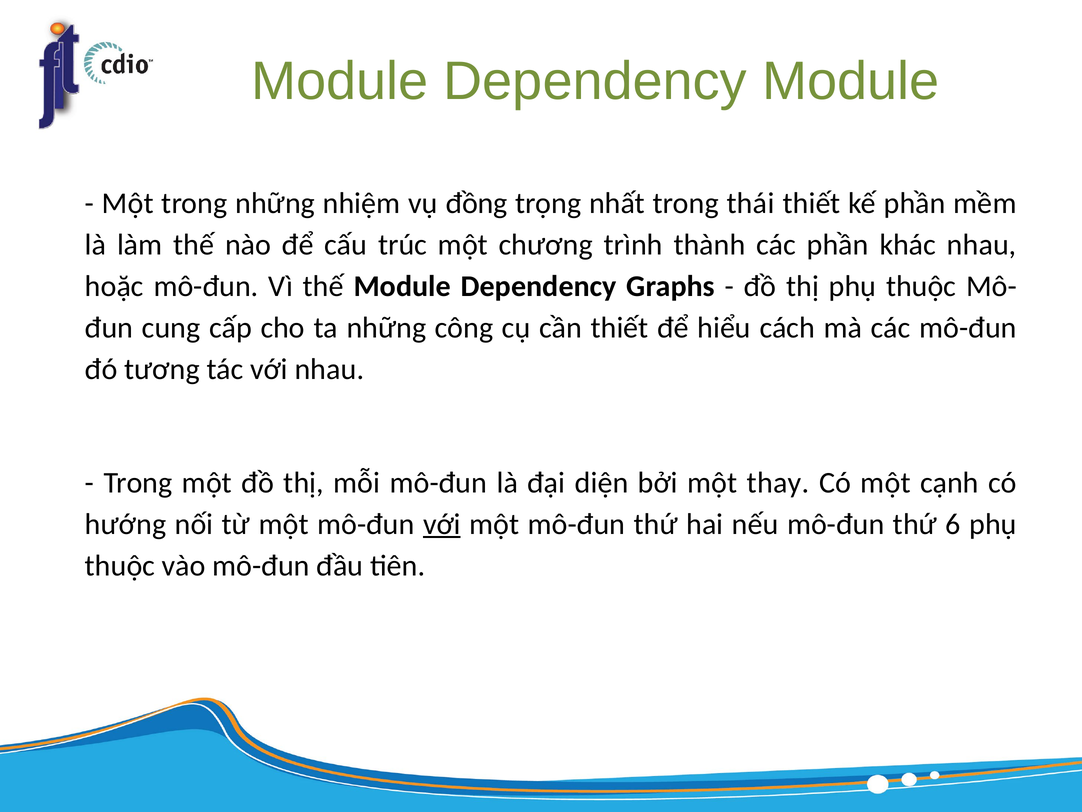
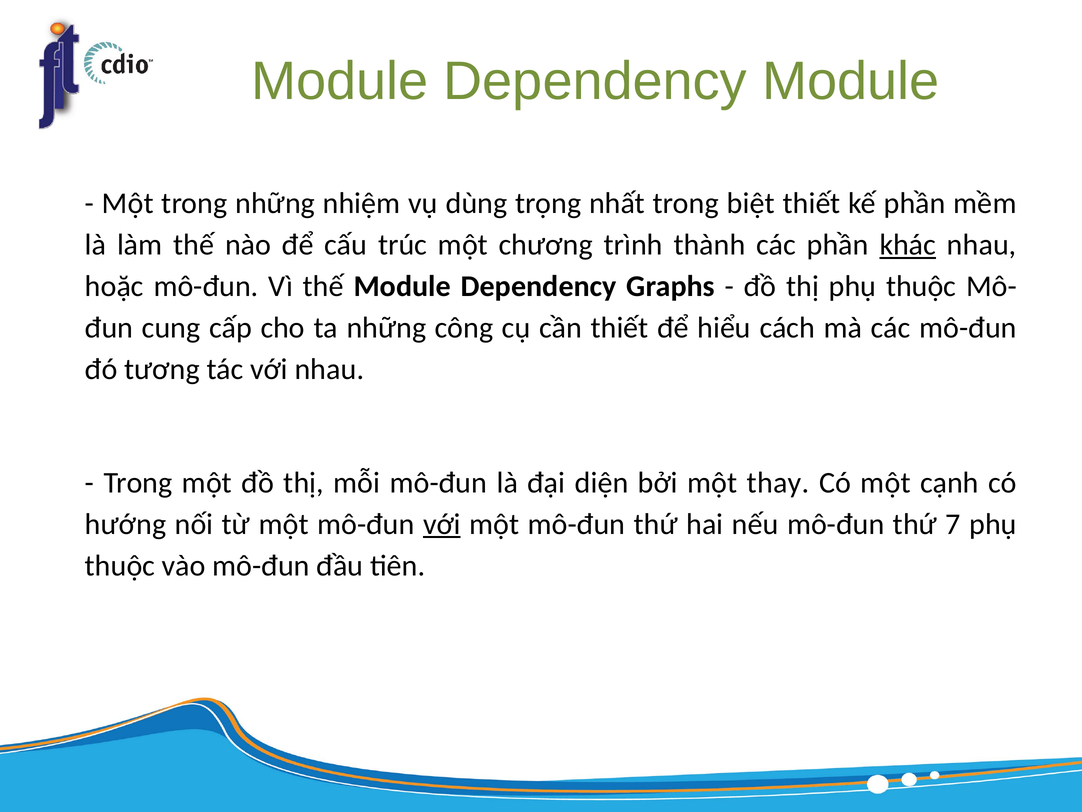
đồng: đồng -> dùng
thái: thái -> biệt
khác underline: none -> present
6: 6 -> 7
